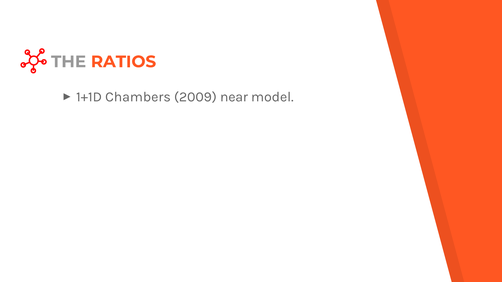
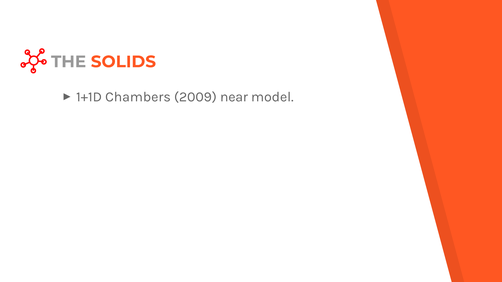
RATIOS: RATIOS -> SOLIDS
